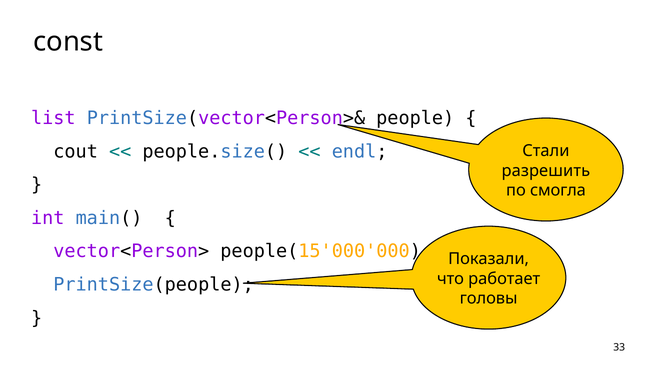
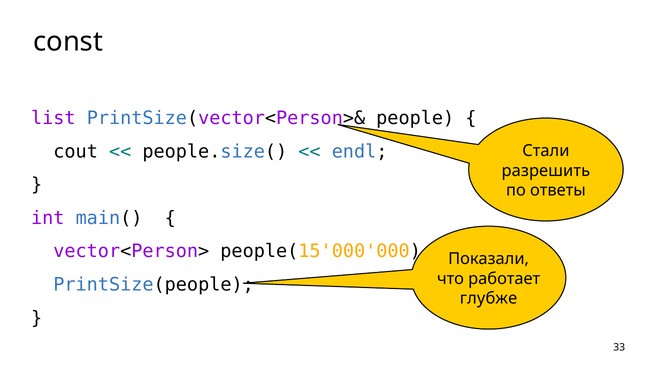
смогла: смогла -> ответы
головы: головы -> глубже
